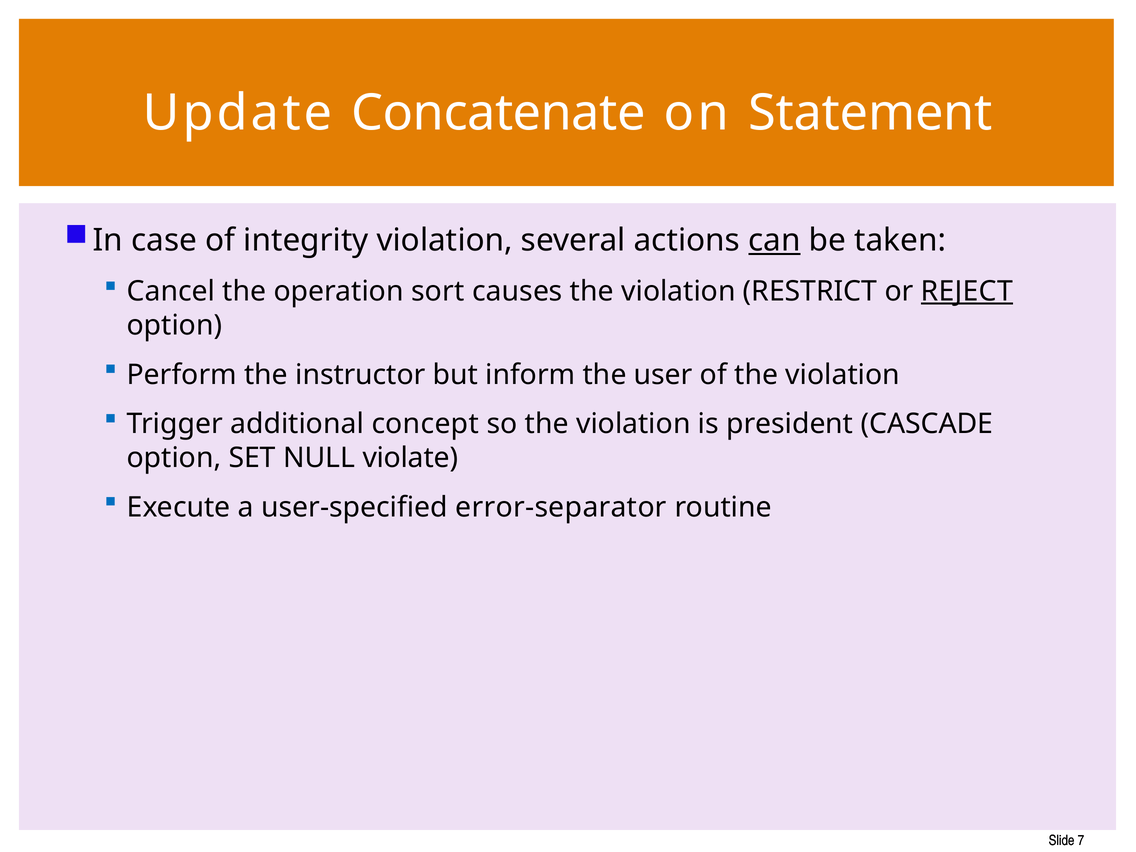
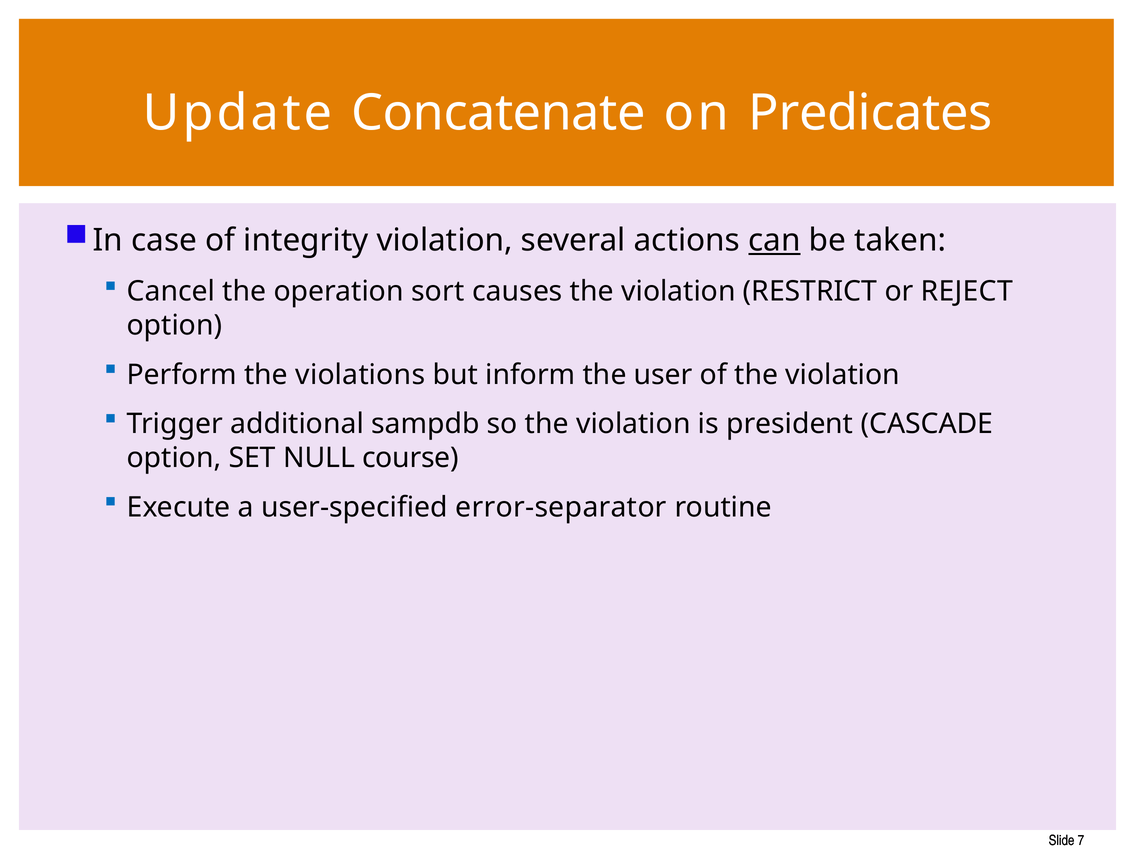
Statement: Statement -> Predicates
REJECT underline: present -> none
instructor: instructor -> violations
concept: concept -> sampdb
violate: violate -> course
